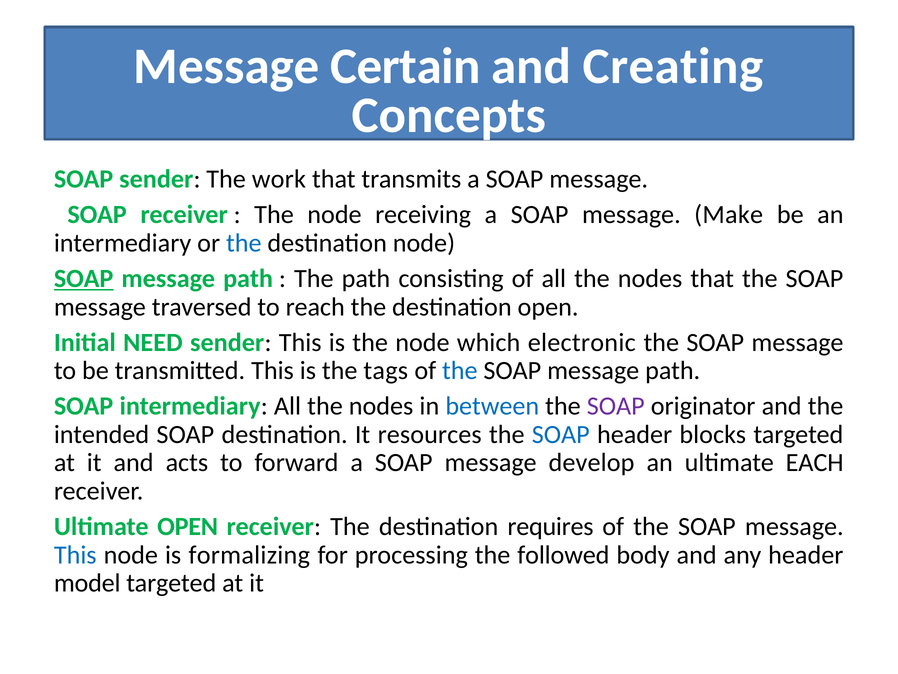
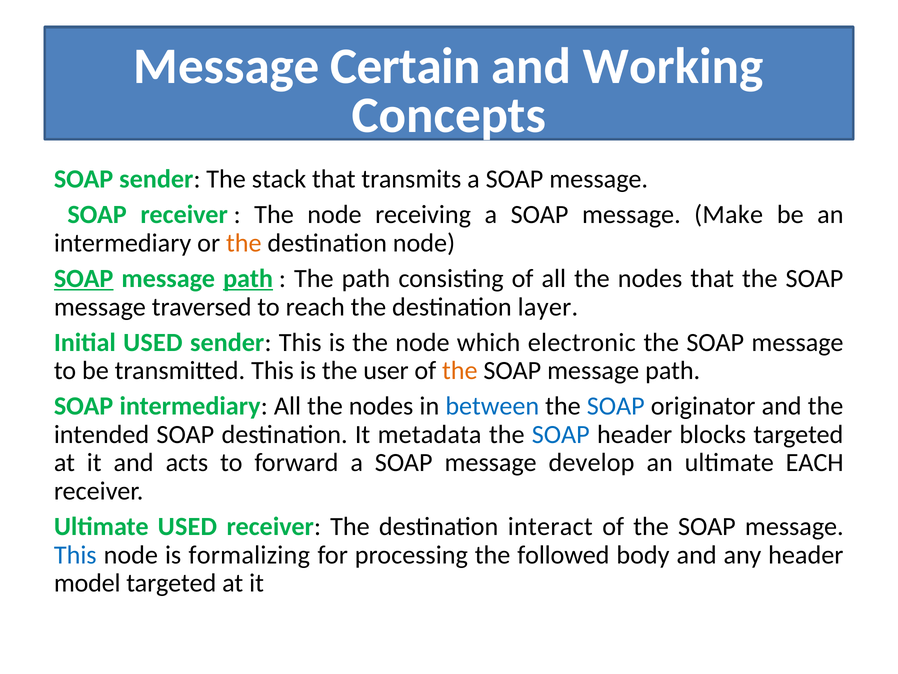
Creating: Creating -> Working
work: work -> stack
the at (244, 243) colour: blue -> orange
path at (248, 278) underline: none -> present
destination open: open -> layer
Initial NEED: NEED -> USED
tags: tags -> user
the at (460, 370) colour: blue -> orange
SOAP at (616, 406) colour: purple -> blue
resources: resources -> metadata
Ultimate OPEN: OPEN -> USED
requires: requires -> interact
